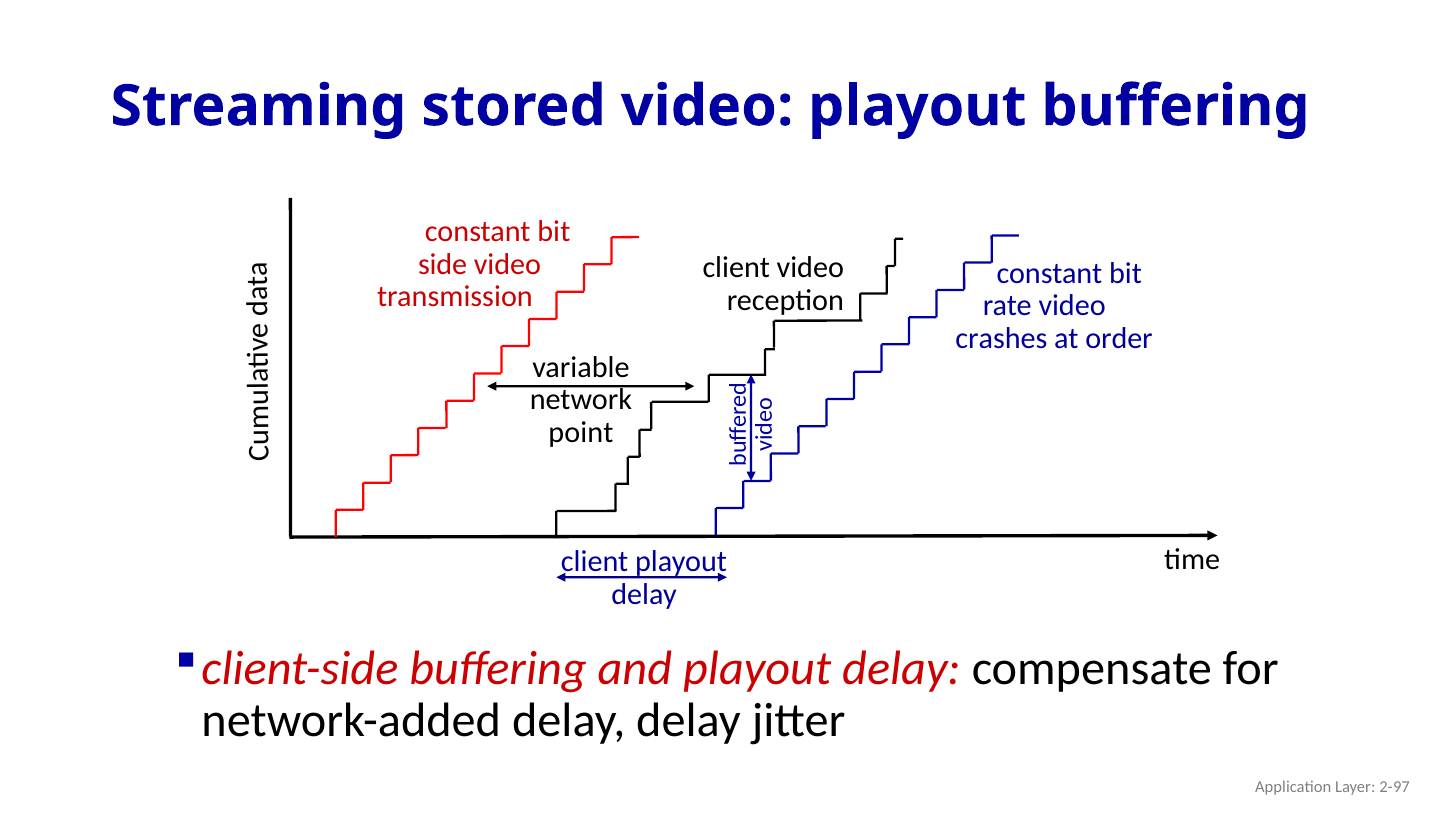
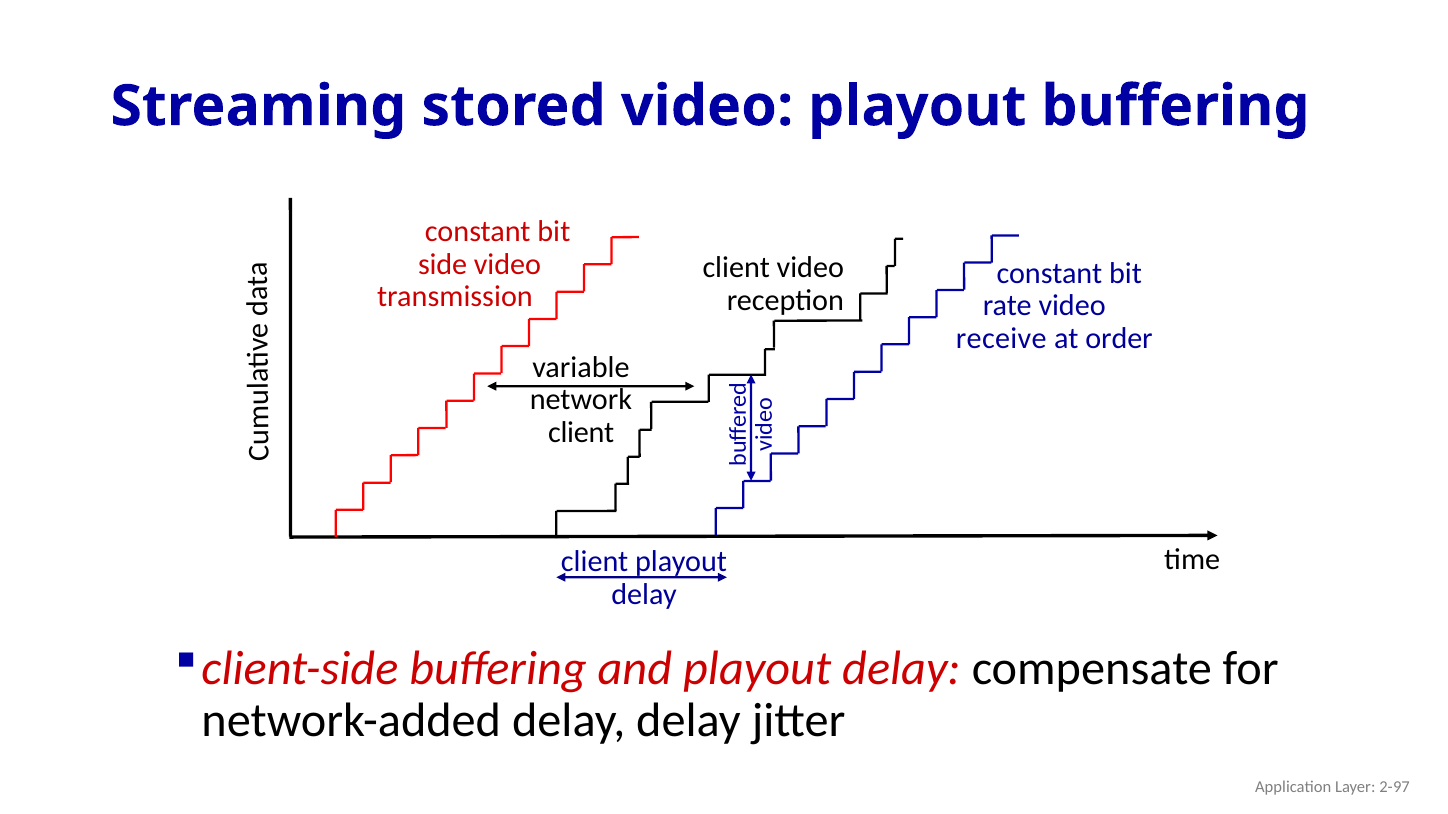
crashes: crashes -> receive
point at (581, 433): point -> client
